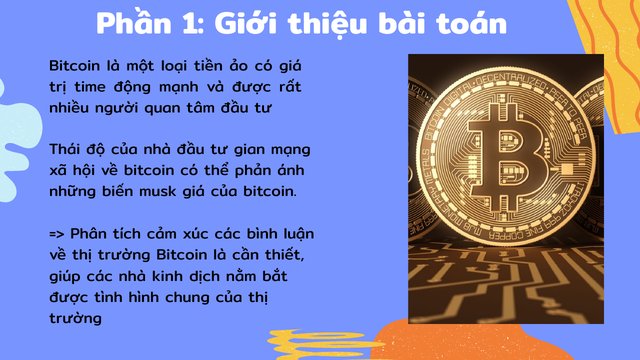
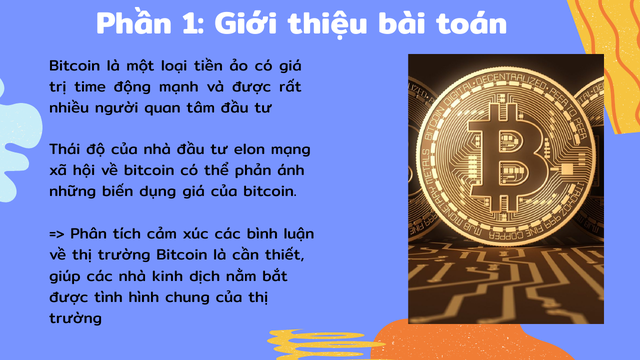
gian: gian -> elon
musk: musk -> dụng
